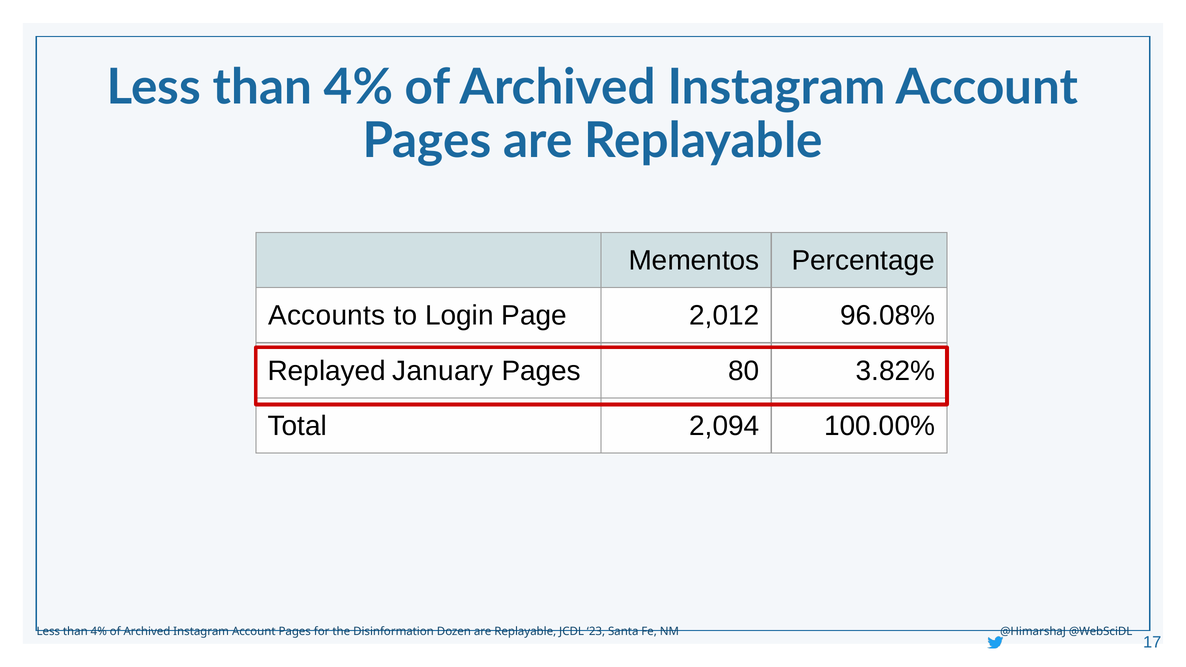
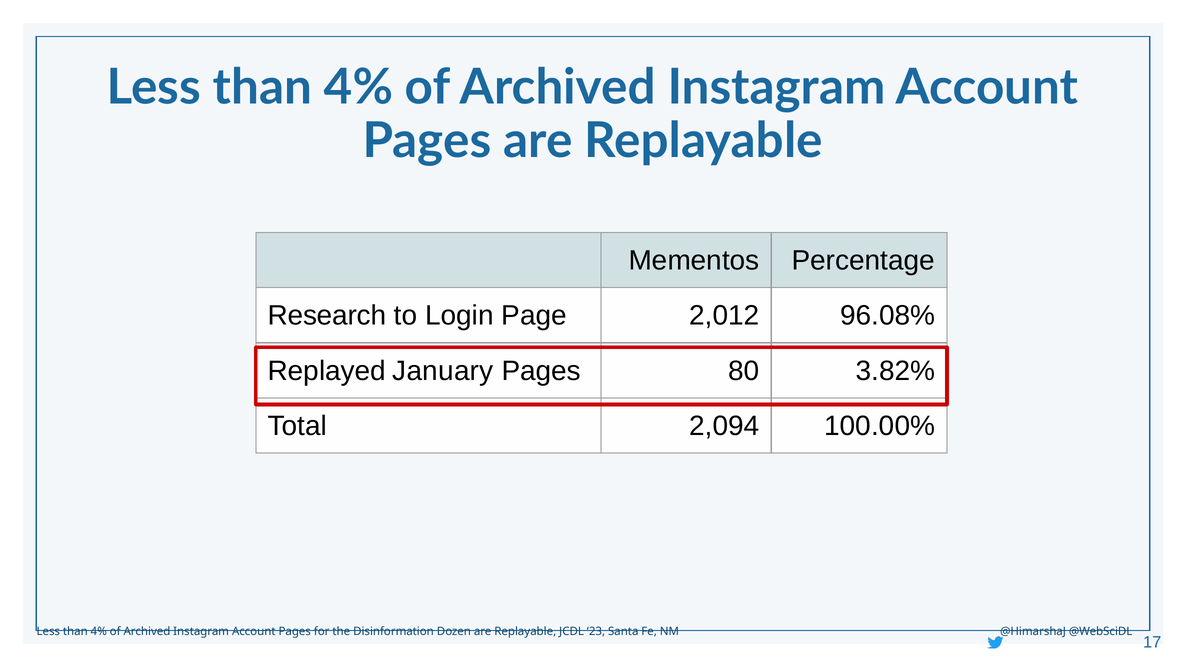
Accounts: Accounts -> Research
